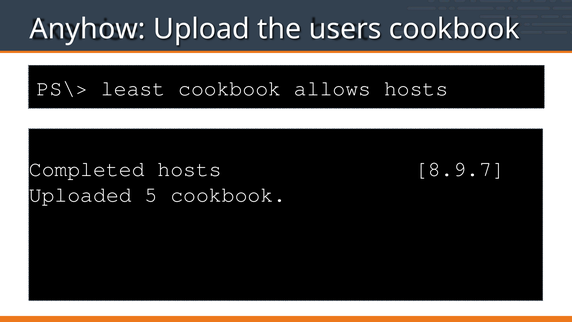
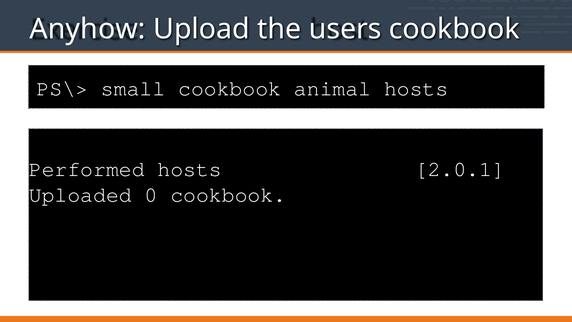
least: least -> small
allows: allows -> animal
Completed: Completed -> Performed
8.9.7: 8.9.7 -> 2.0.1
5: 5 -> 0
